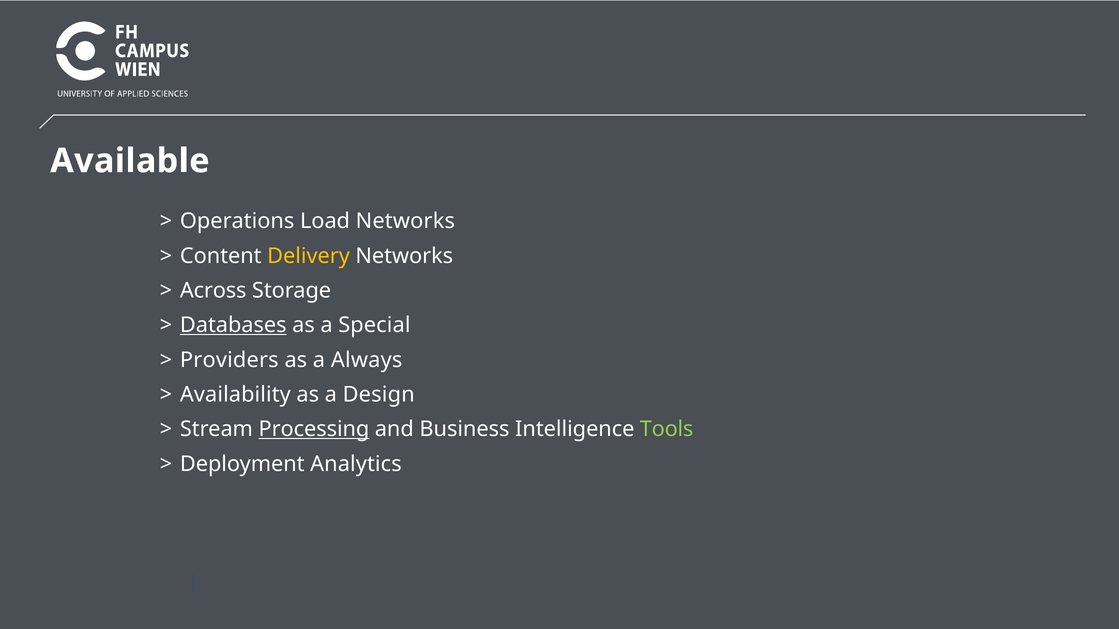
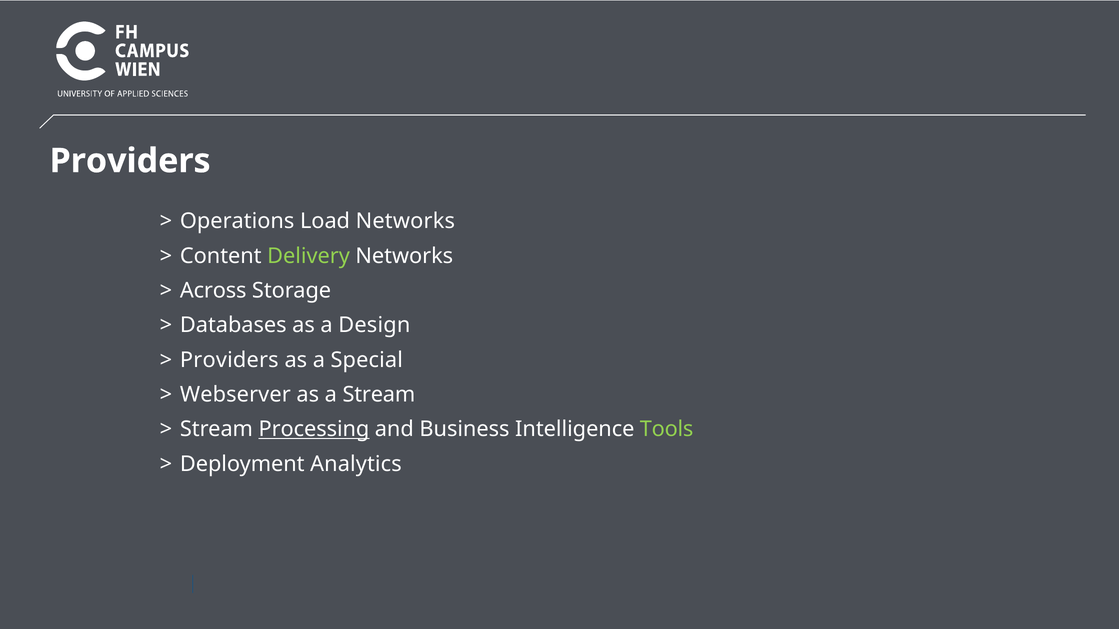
Available at (130, 161): Available -> Providers
Delivery colour: yellow -> light green
Databases underline: present -> none
Special: Special -> Design
Always: Always -> Special
Availability: Availability -> Webserver
a Design: Design -> Stream
